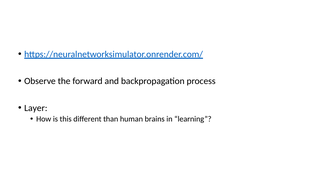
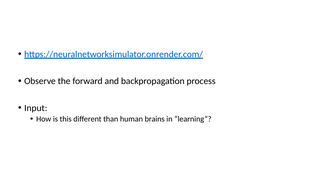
Layer: Layer -> Input
